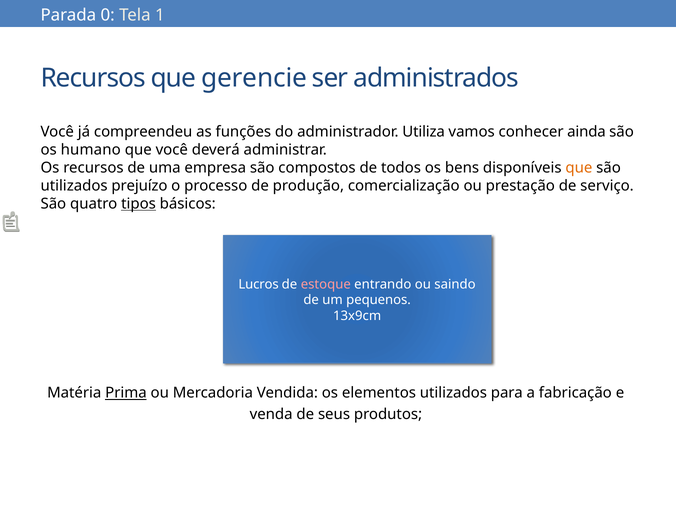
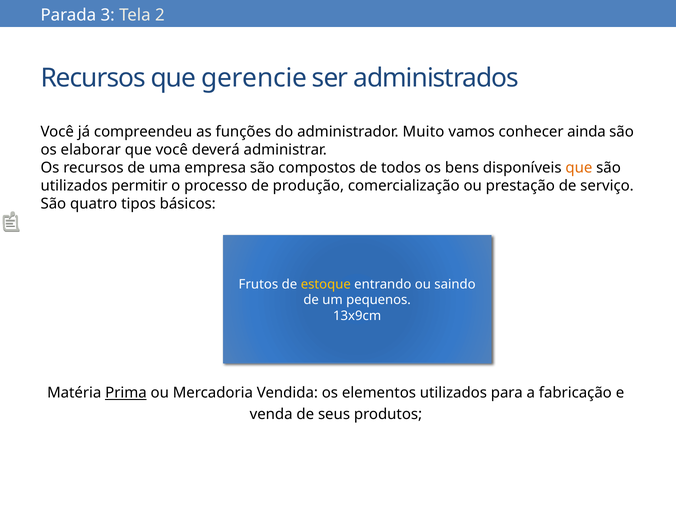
0: 0 -> 3
1: 1 -> 2
Utiliza: Utiliza -> Muito
humano: humano -> elaborar
prejuízo: prejuízo -> permitir
tipos underline: present -> none
Lucros: Lucros -> Frutos
estoque colour: pink -> yellow
